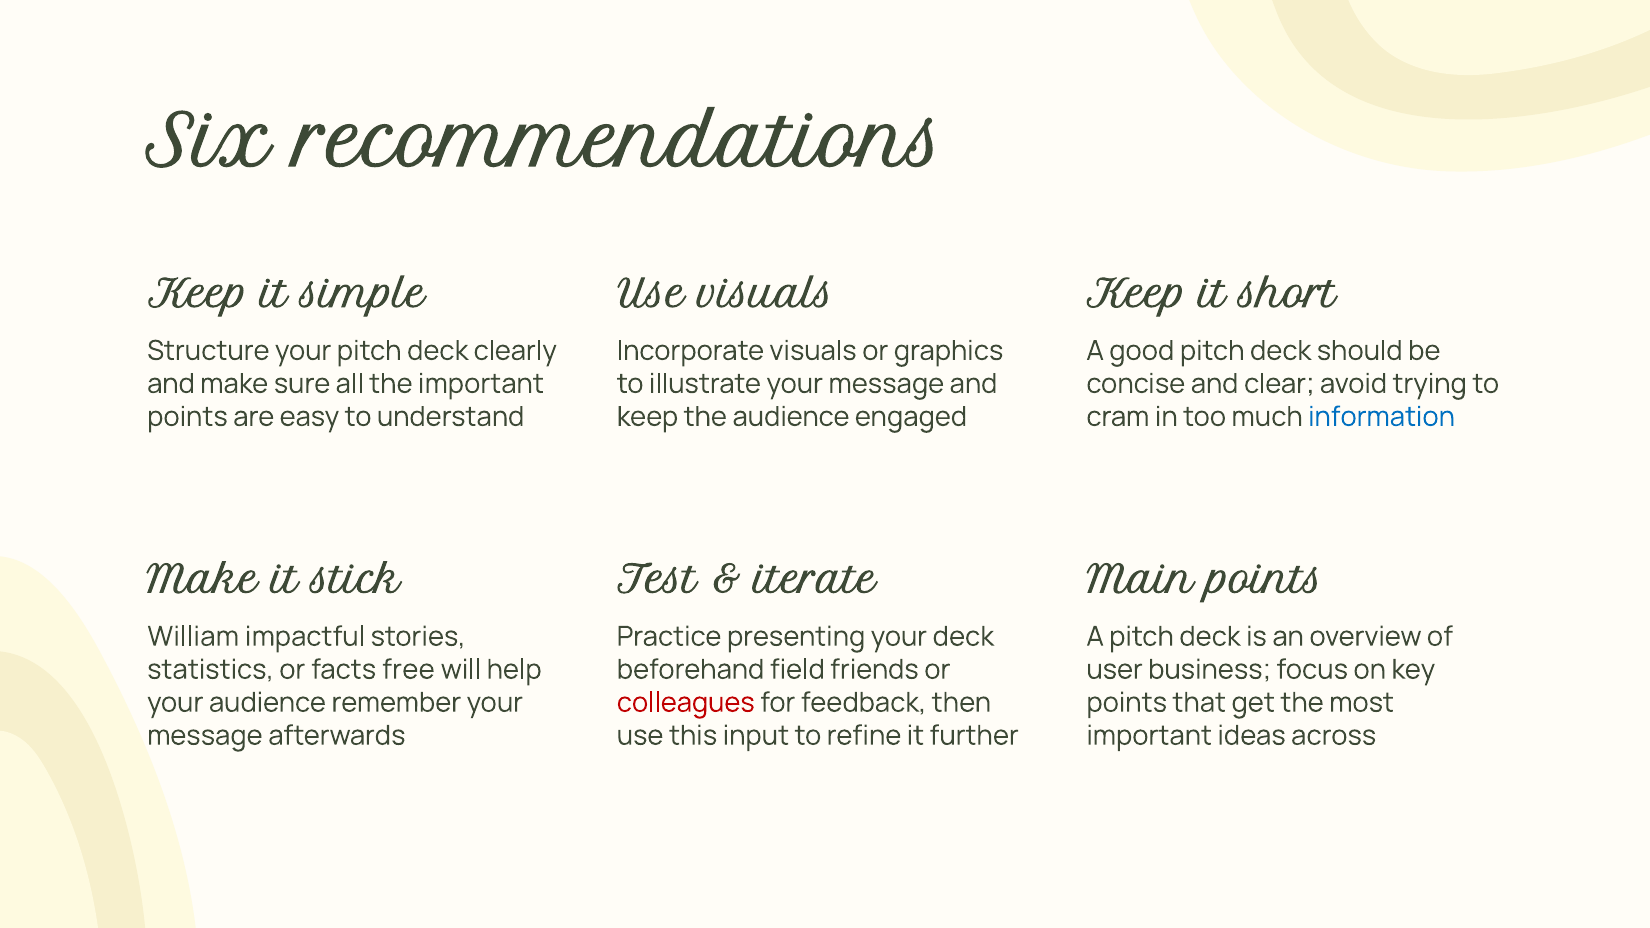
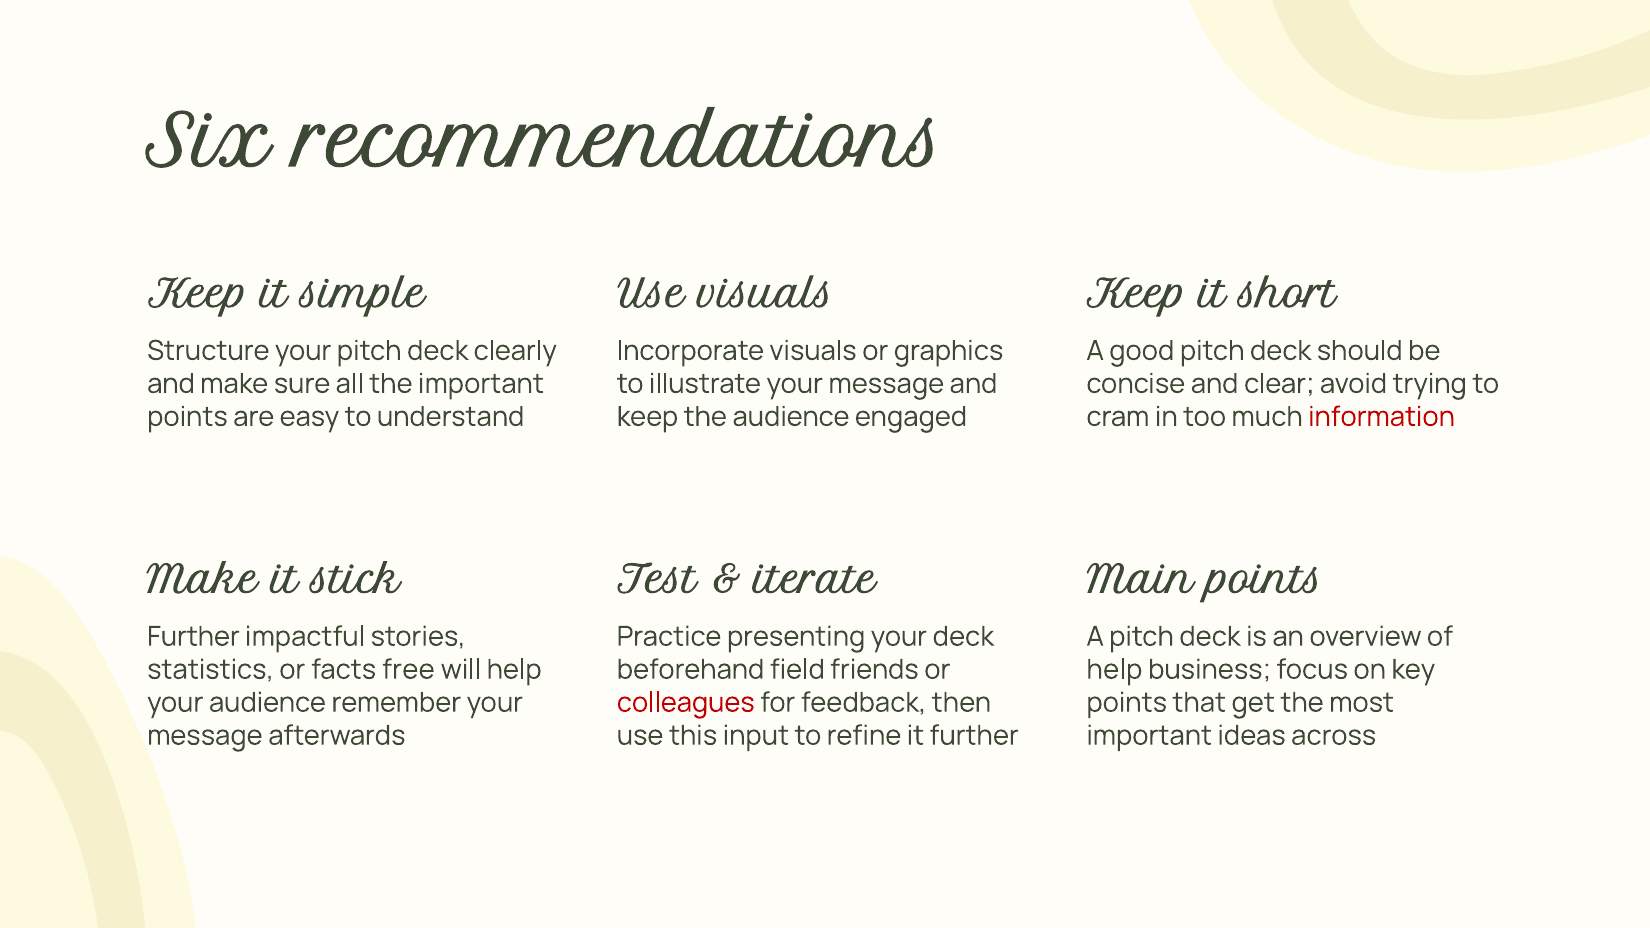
information colour: blue -> red
William at (193, 637): William -> Further
user at (1115, 670): user -> help
